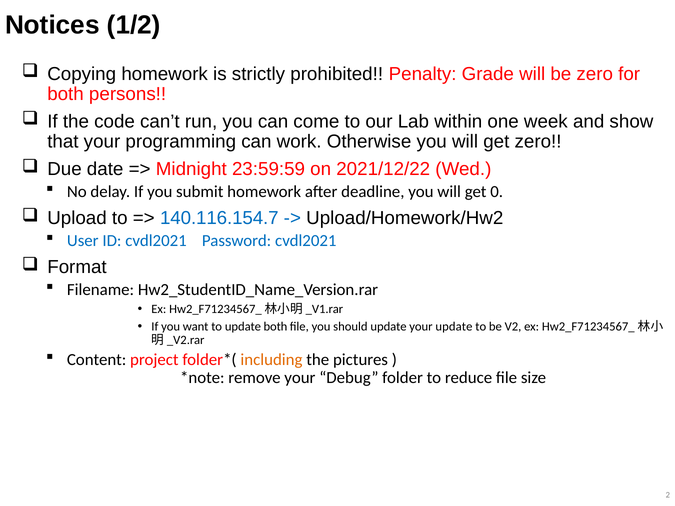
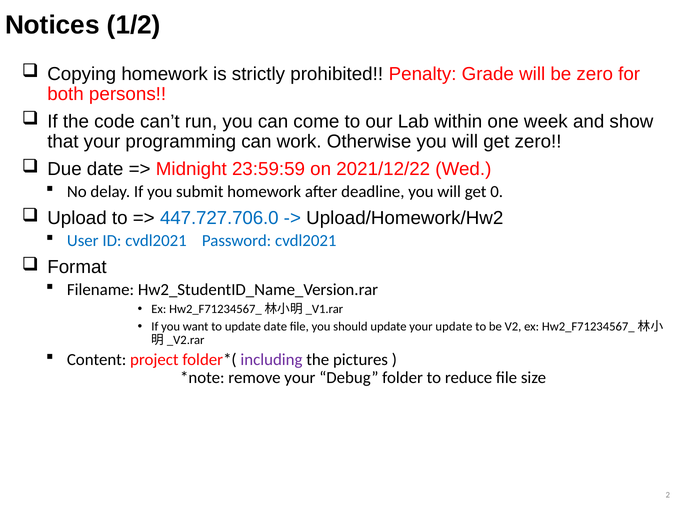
140.116.154.7: 140.116.154.7 -> 447.727.706.0
update both: both -> date
including colour: orange -> purple
